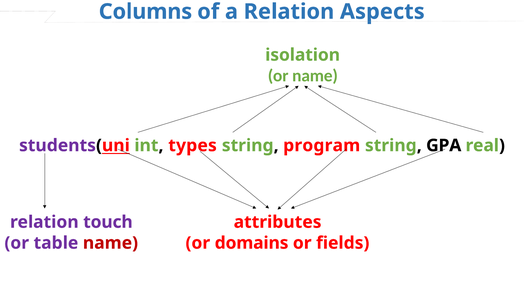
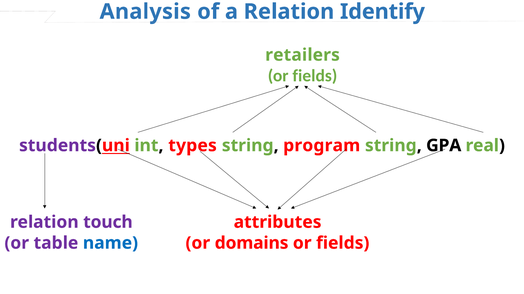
Columns: Columns -> Analysis
Aspects: Aspects -> Identify
isolation: isolation -> retailers
name at (315, 76): name -> fields
name at (110, 244) colour: red -> blue
